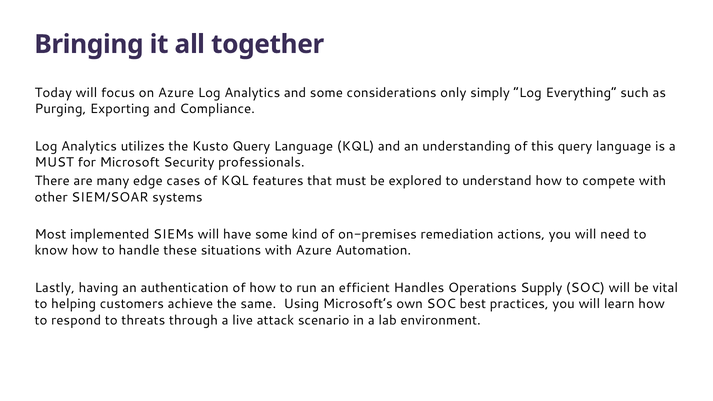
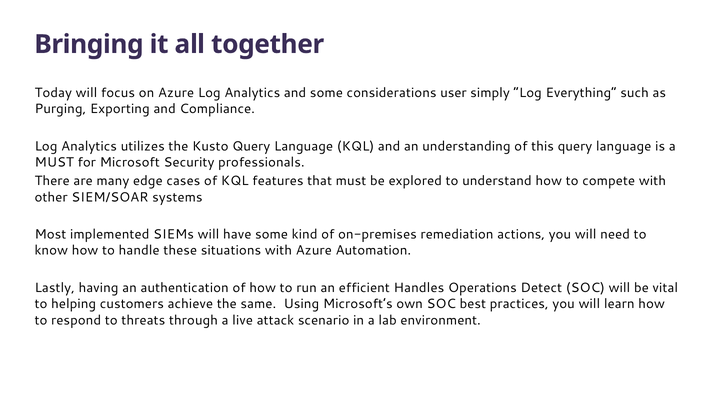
only: only -> user
Supply: Supply -> Detect
